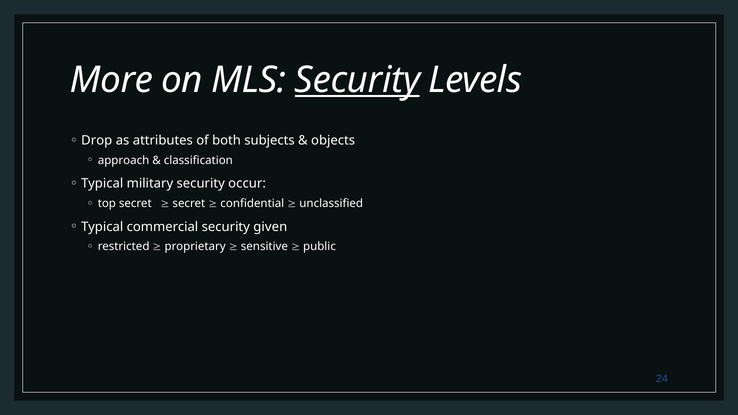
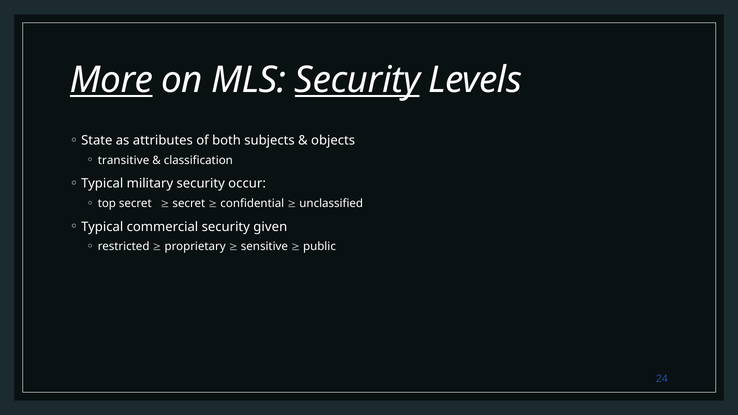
More underline: none -> present
Drop: Drop -> State
approach: approach -> transitive
